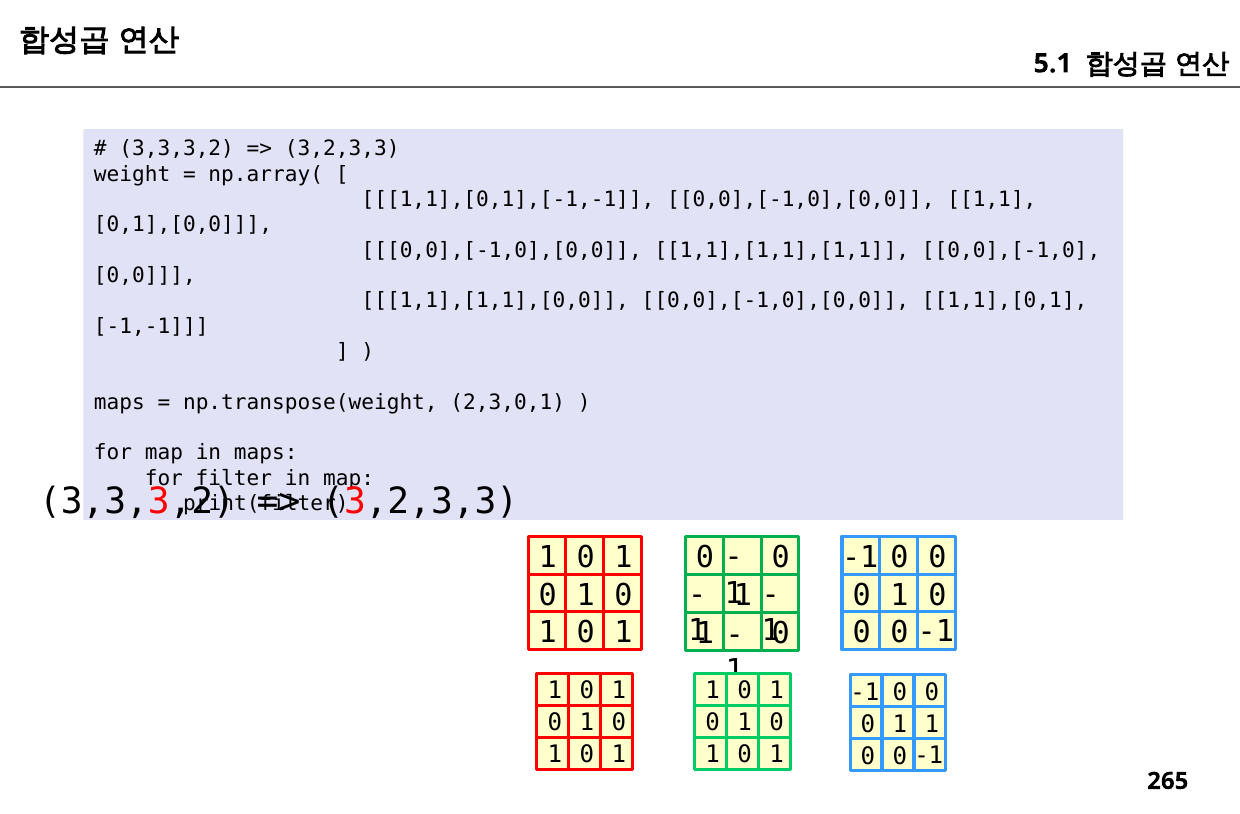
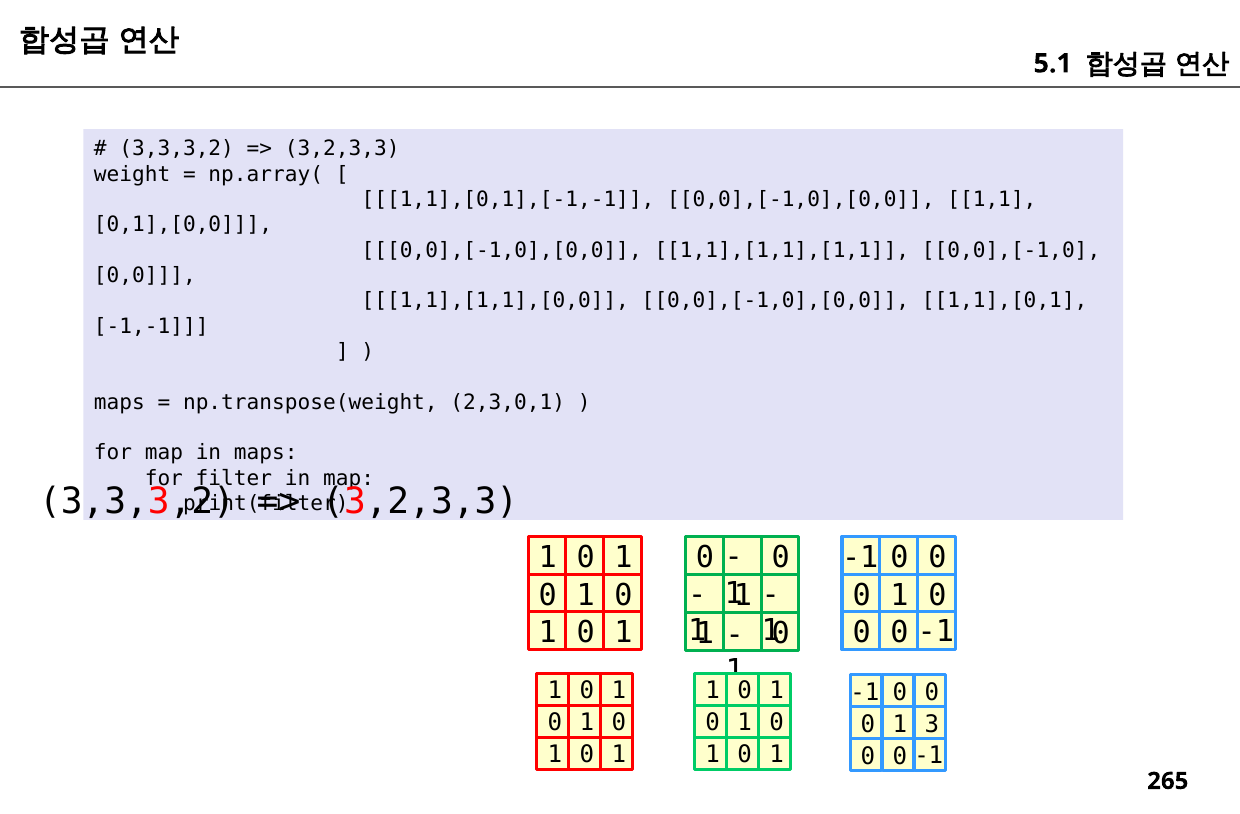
1 at (932, 725): 1 -> 3
